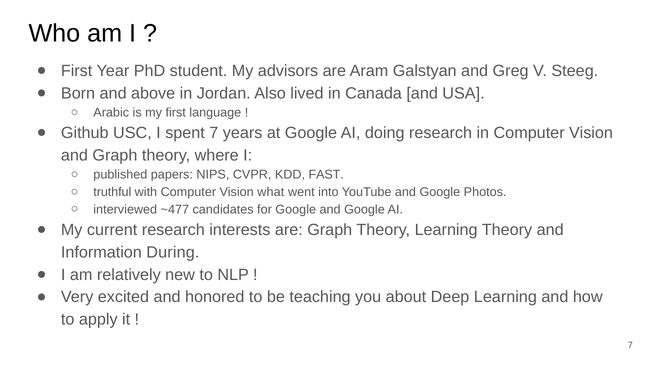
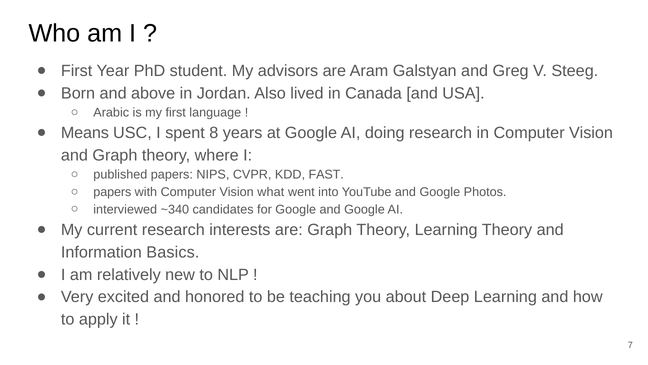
Github: Github -> Means
spent 7: 7 -> 8
truthful at (112, 192): truthful -> papers
~477: ~477 -> ~340
During: During -> Basics
